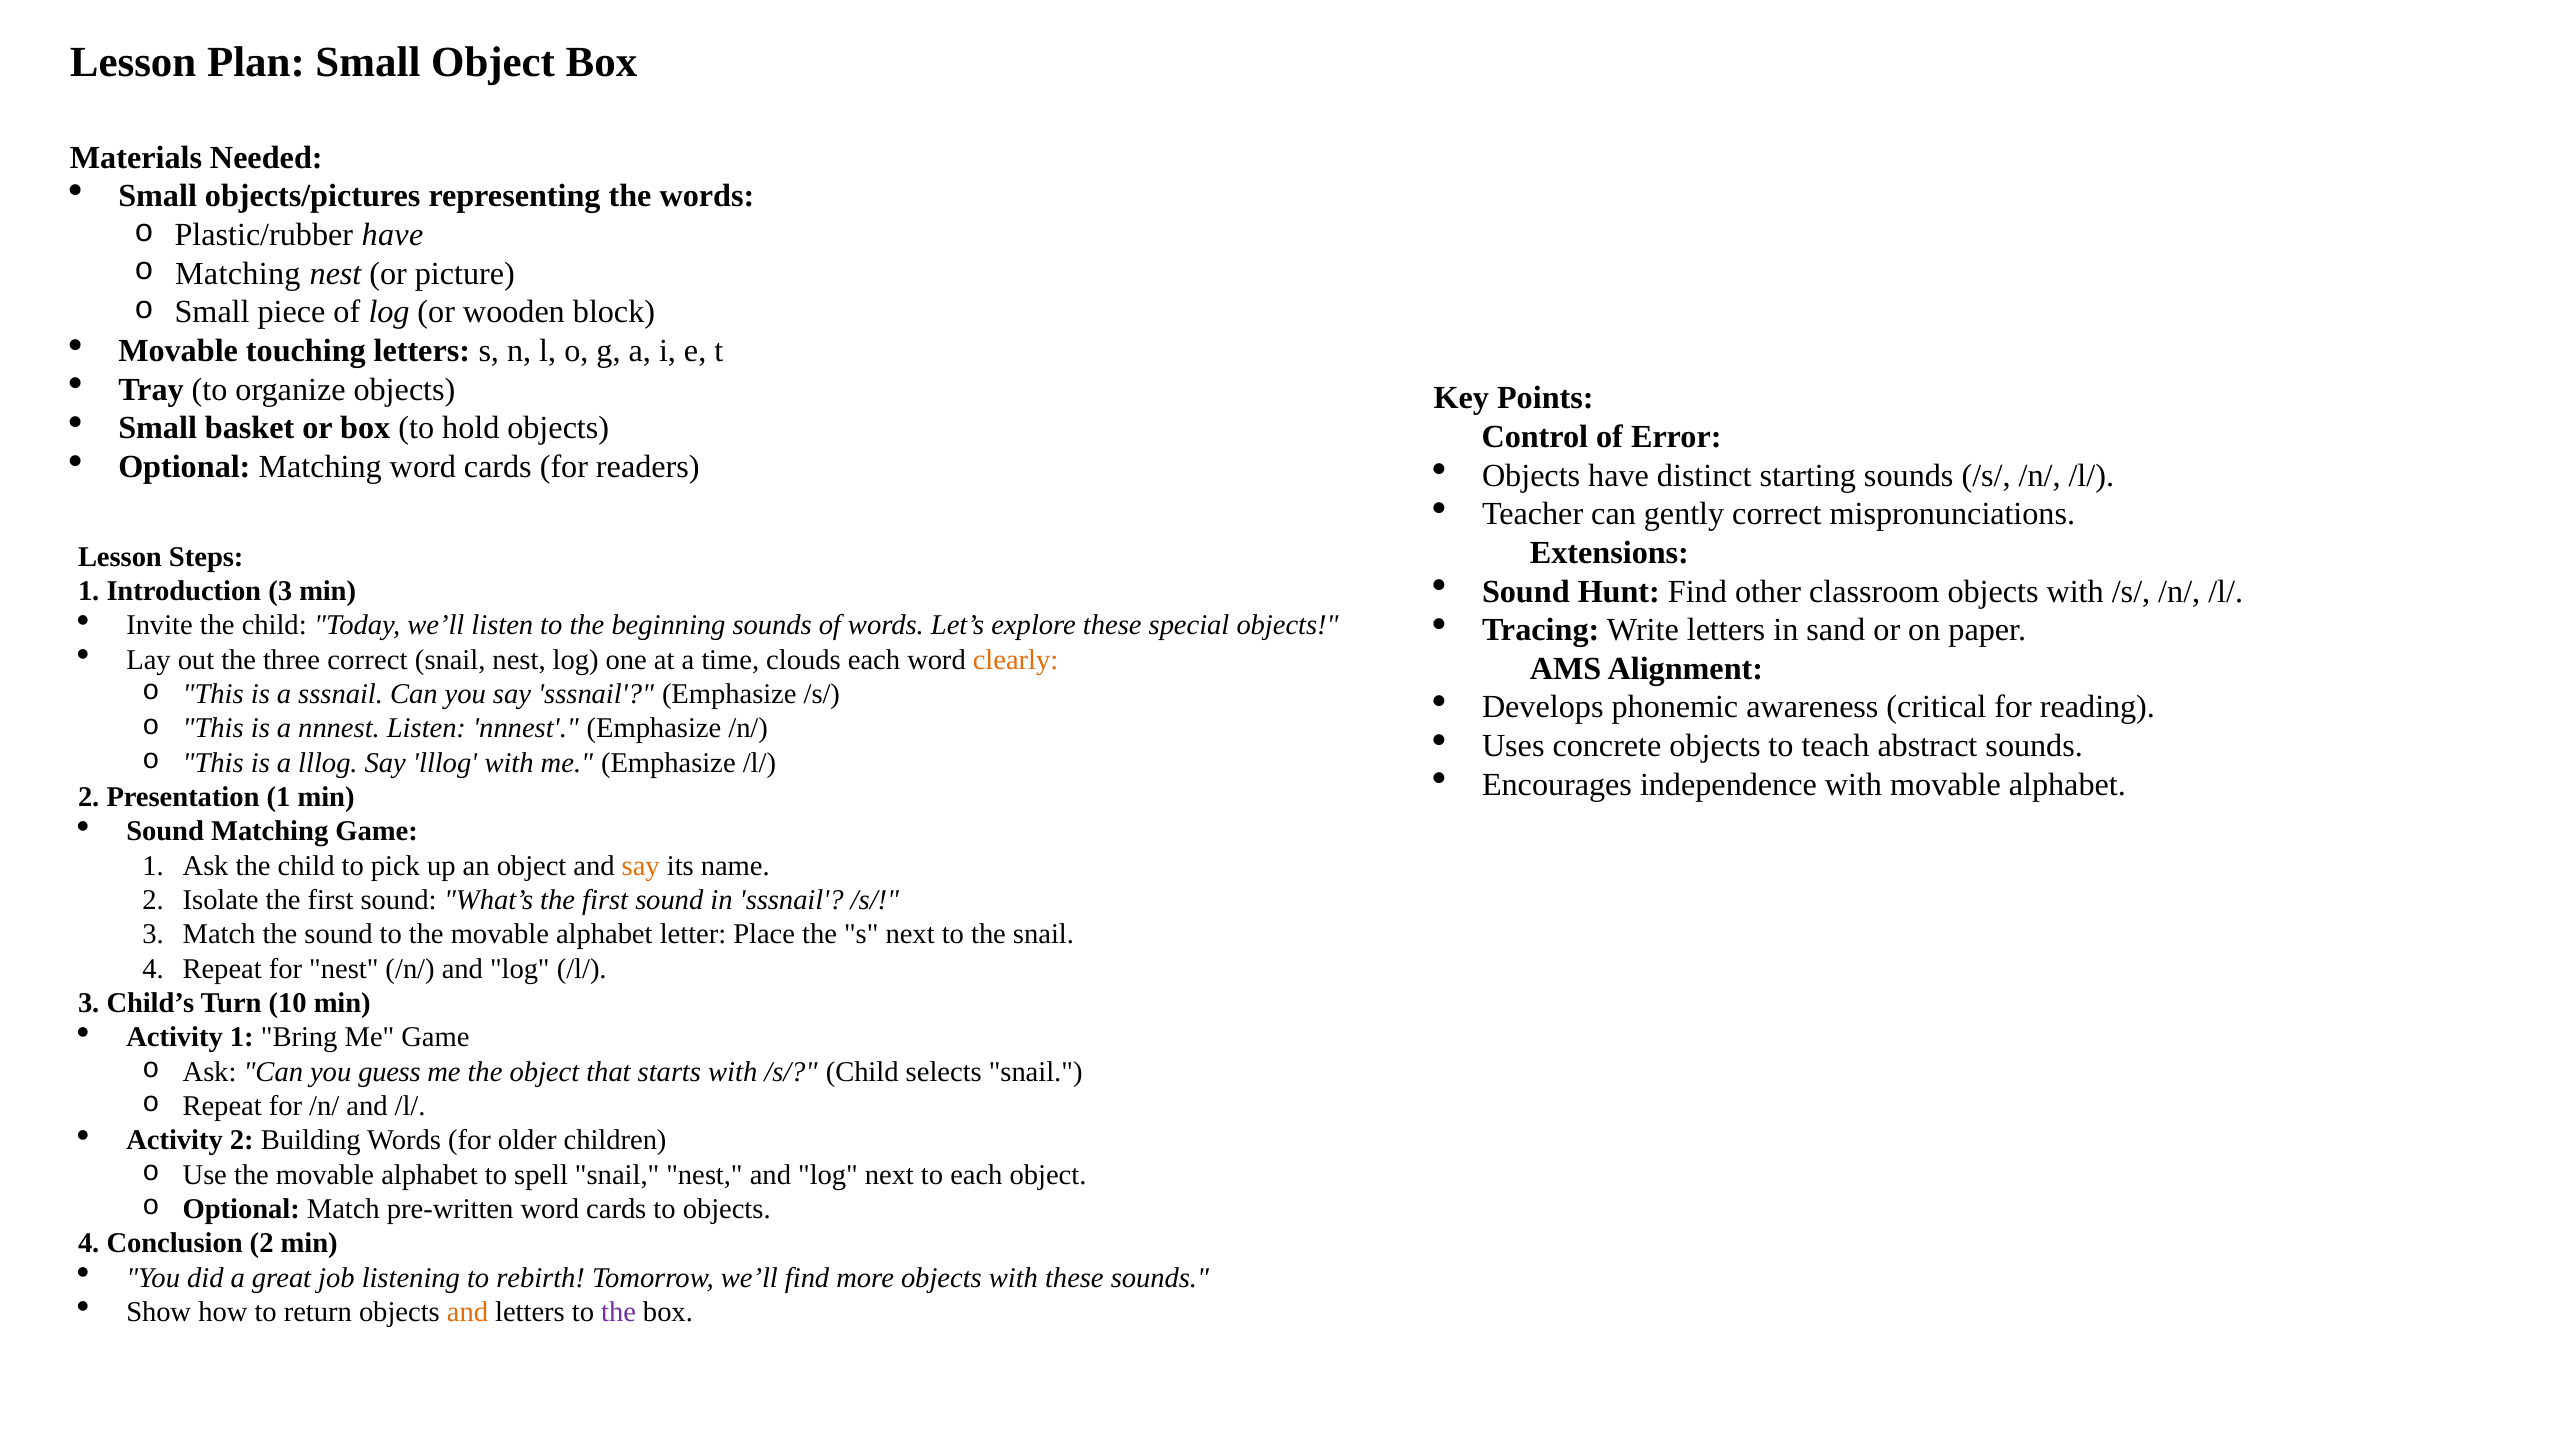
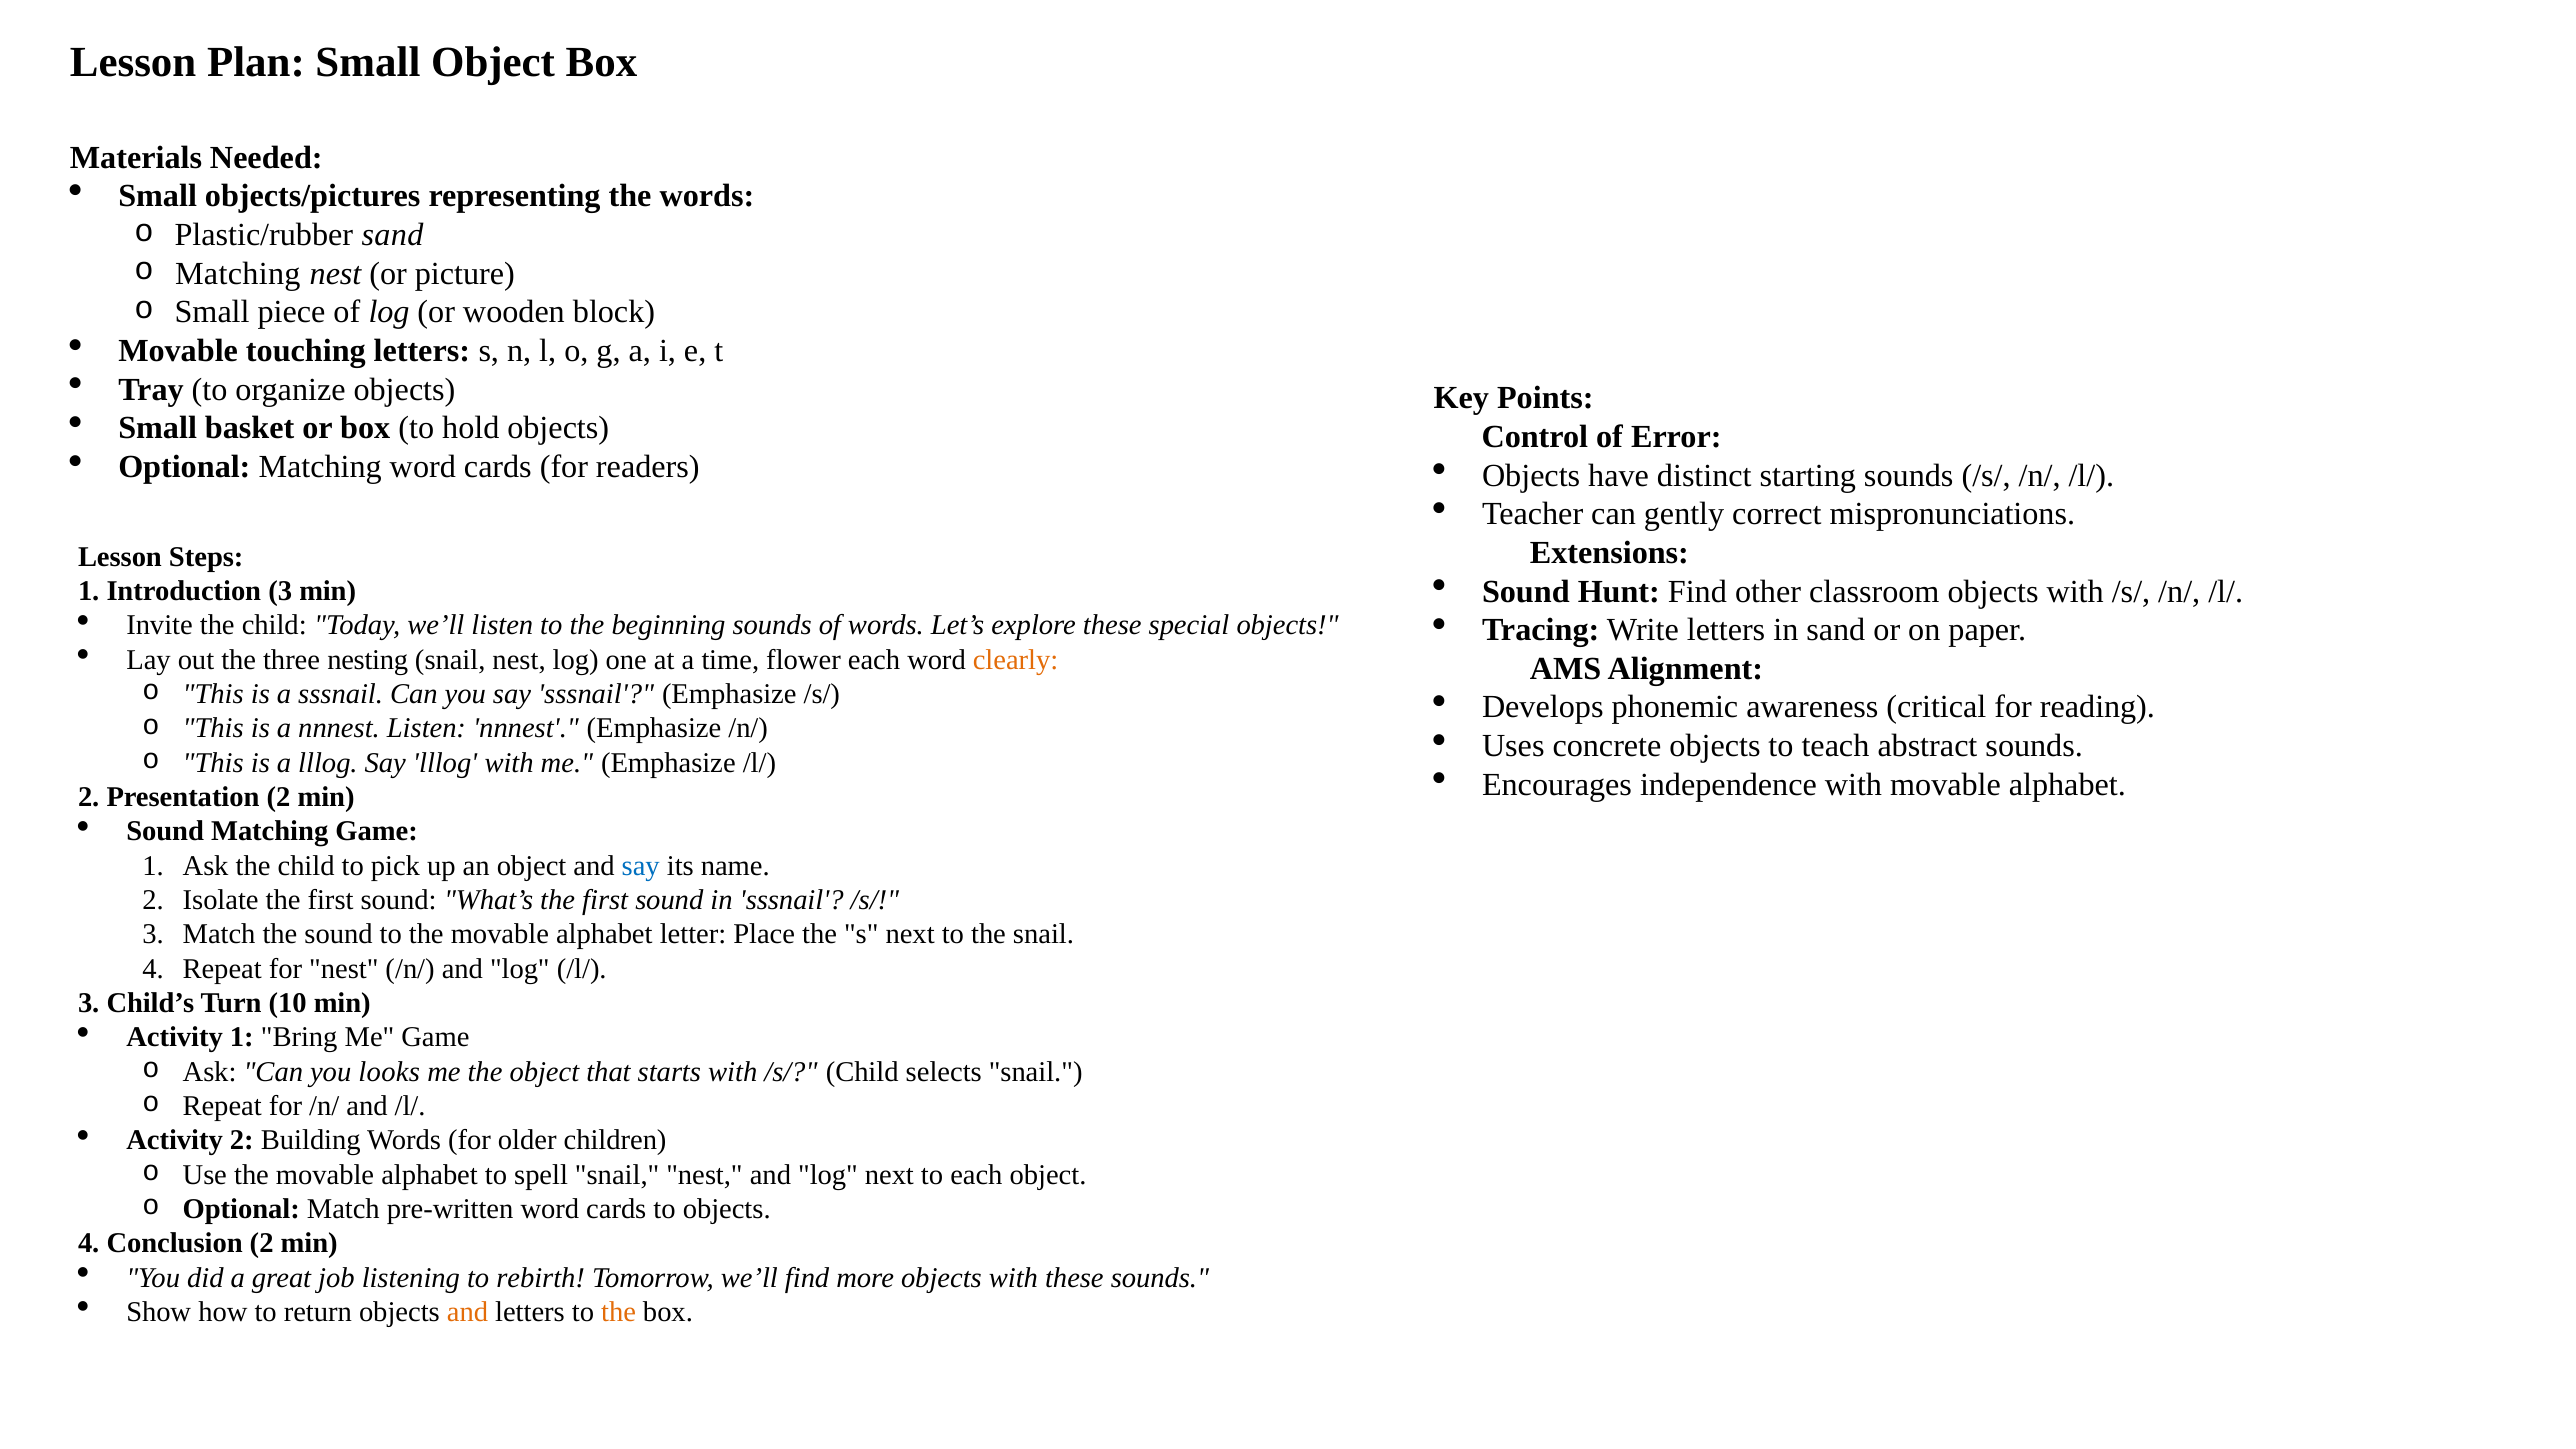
Plastic/rubber have: have -> sand
three correct: correct -> nesting
clouds: clouds -> flower
Presentation 1: 1 -> 2
say at (641, 866) colour: orange -> blue
guess: guess -> looks
the at (619, 1312) colour: purple -> orange
